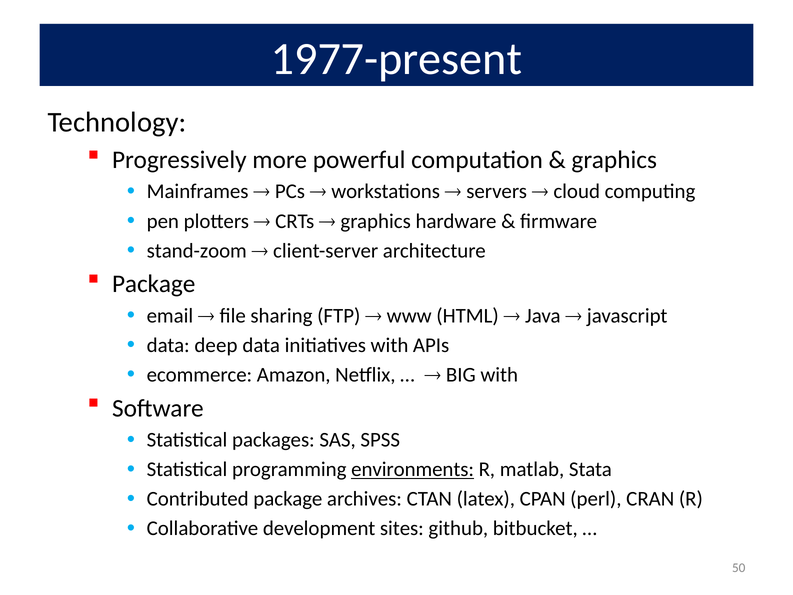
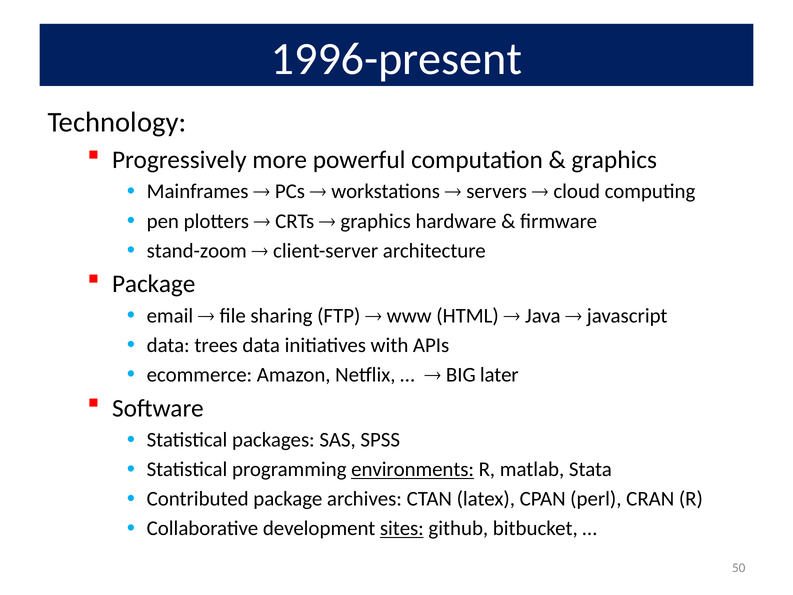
1977-present: 1977-present -> 1996-present
deep: deep -> trees
BIG with: with -> later
sites underline: none -> present
